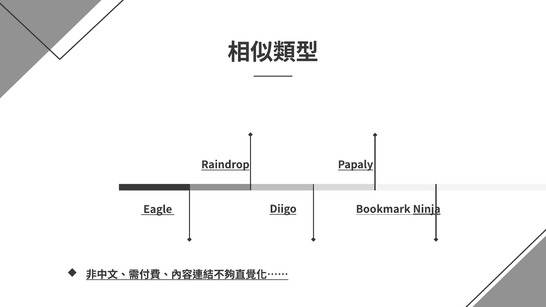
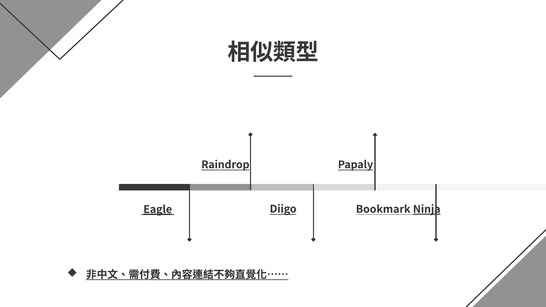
Eagle underline: none -> present
